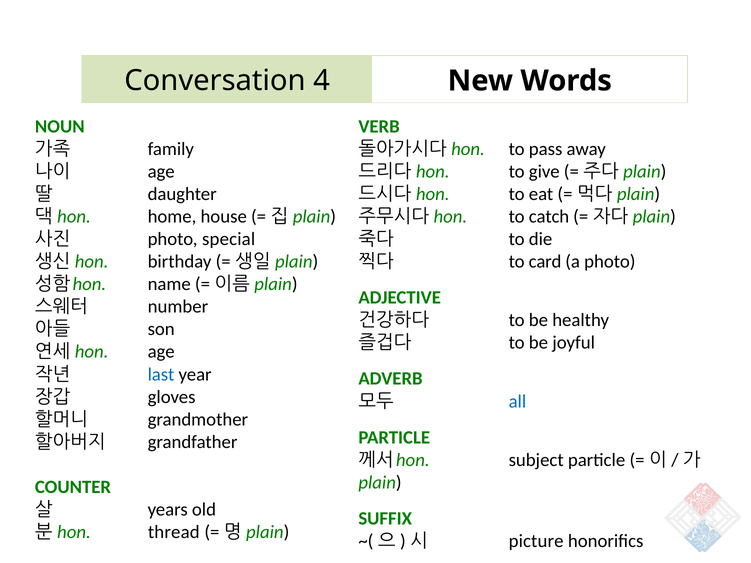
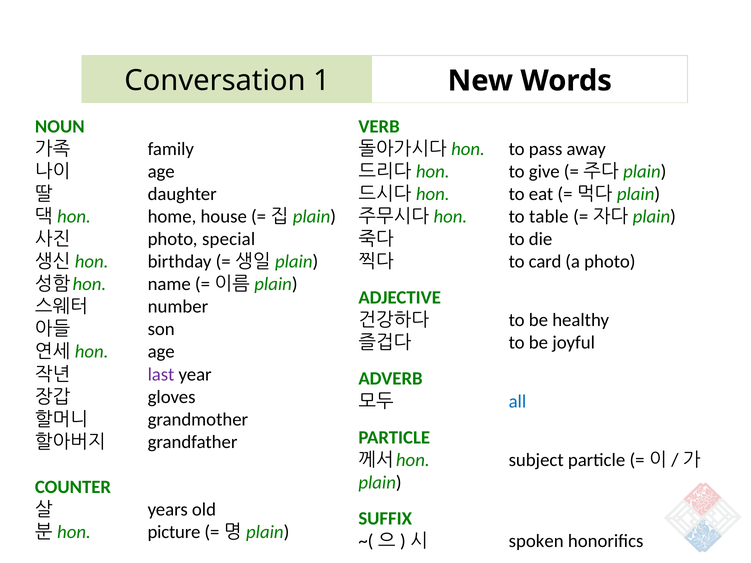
4: 4 -> 1
catch: catch -> table
last colour: blue -> purple
thread: thread -> picture
picture: picture -> spoken
